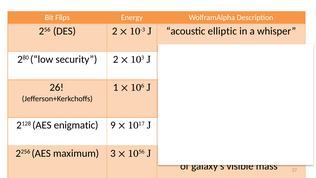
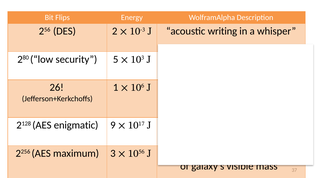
elliptic: elliptic -> writing
security 2: 2 -> 5
